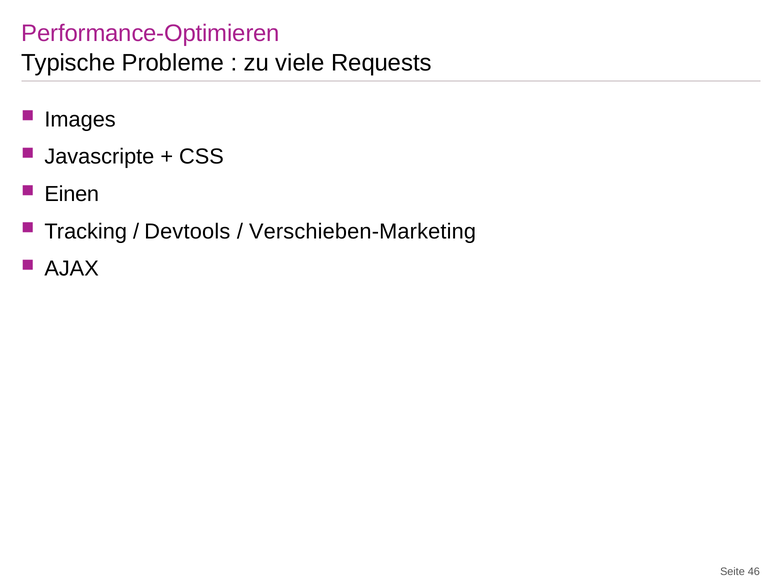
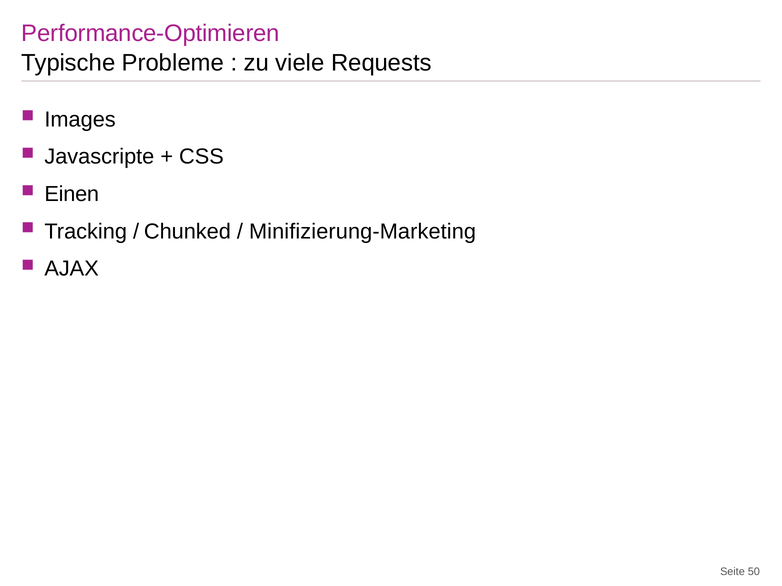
Devtools: Devtools -> Chunked
Verschieben-Marketing: Verschieben-Marketing -> Minifizierung-Marketing
46: 46 -> 50
